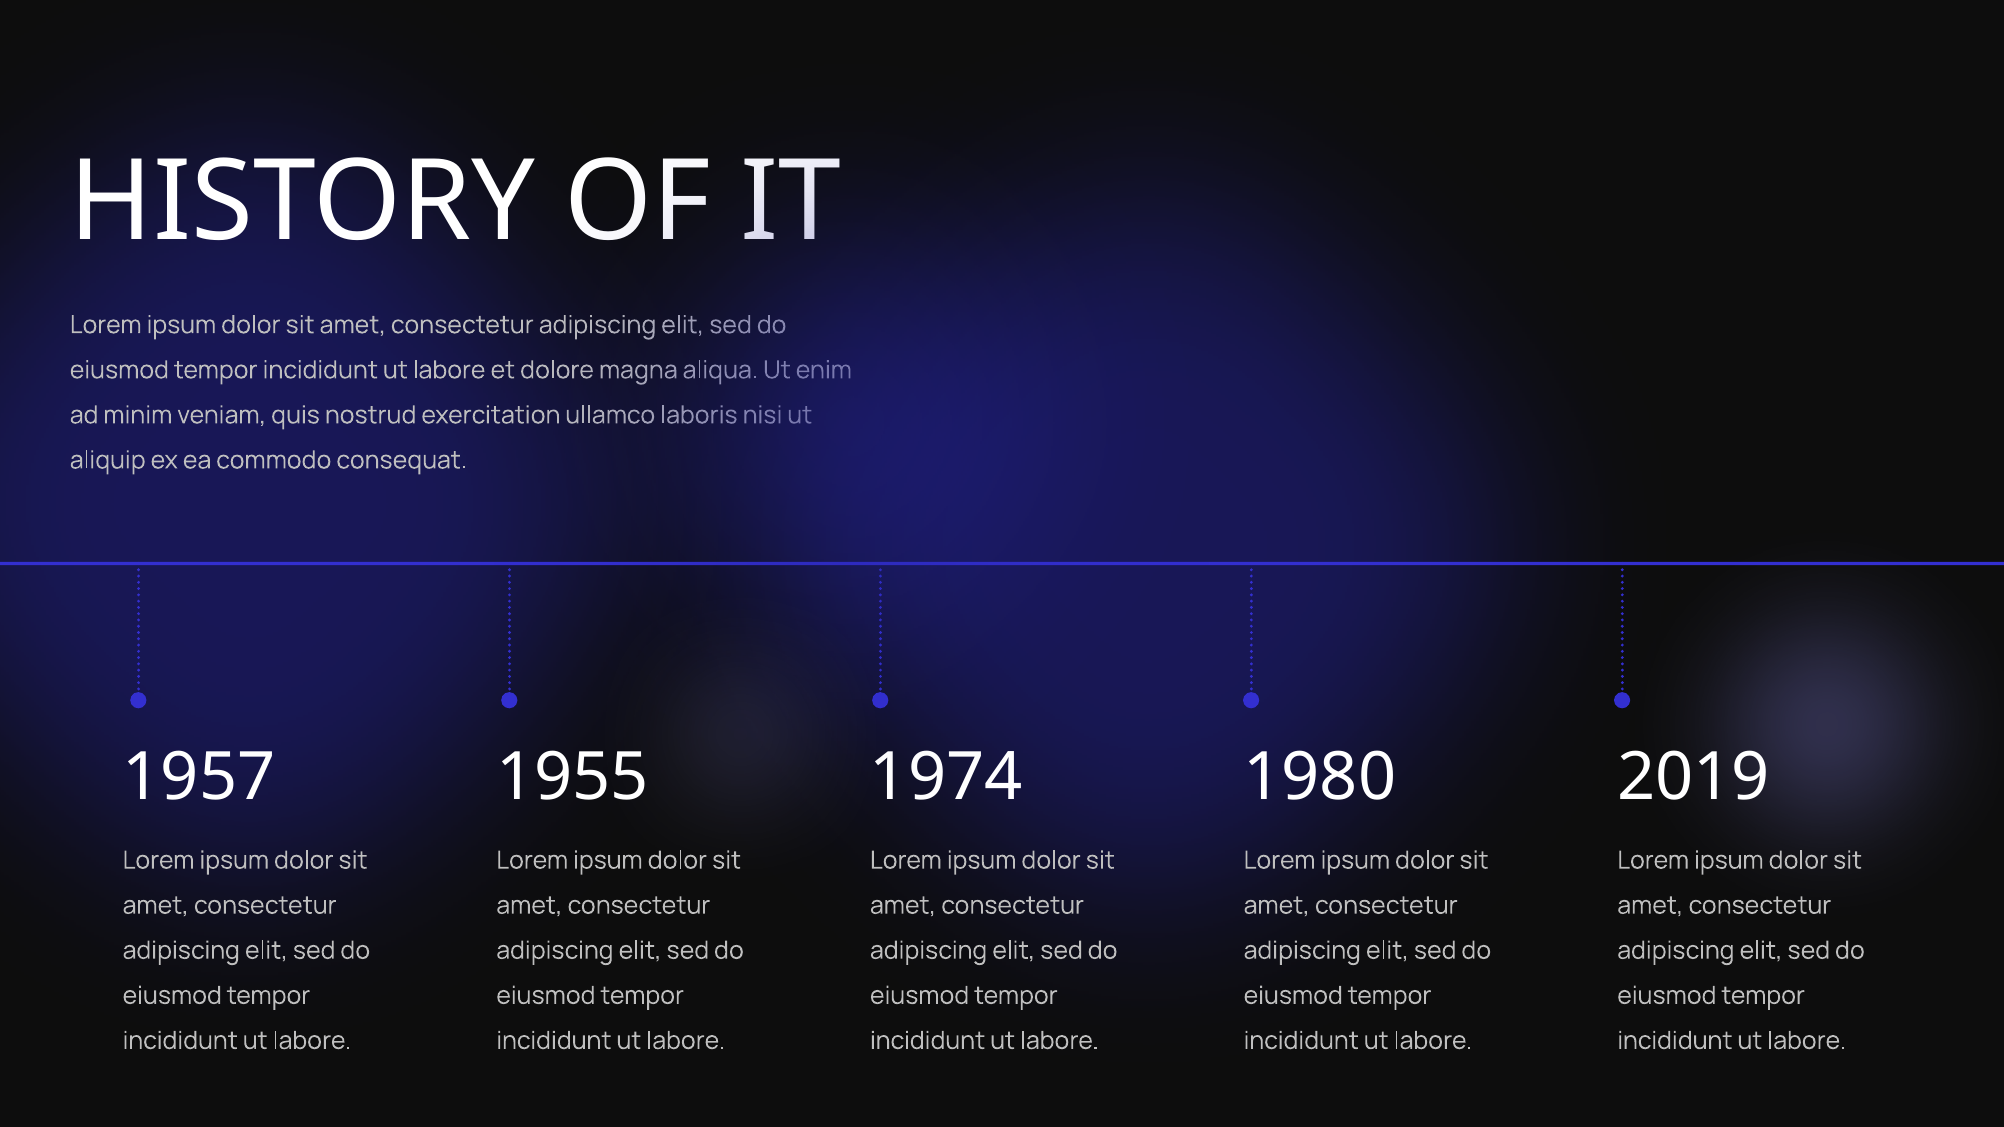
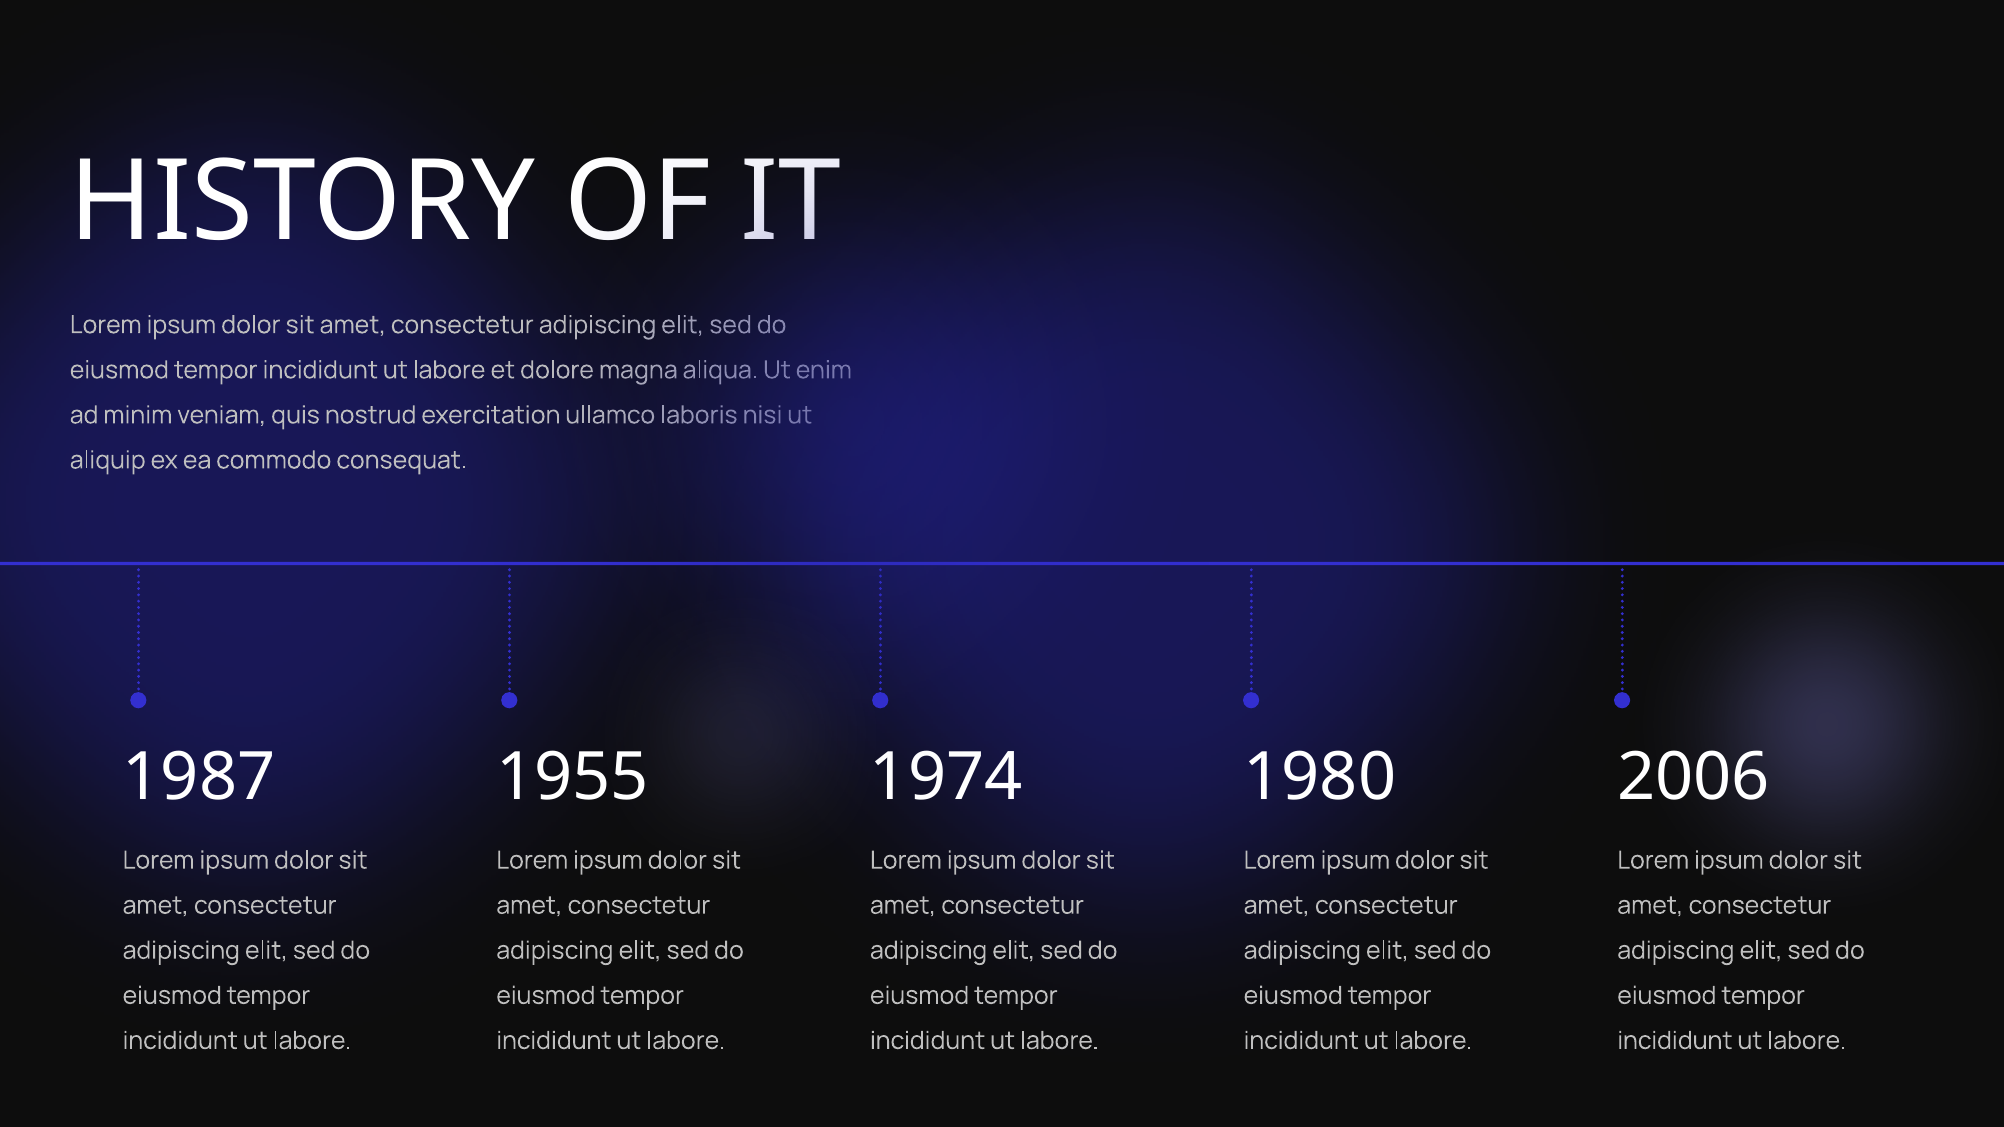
1957: 1957 -> 1987
2019: 2019 -> 2006
